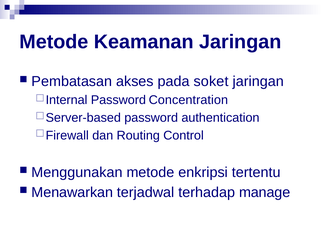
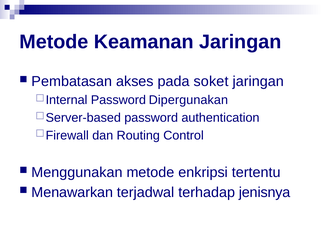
Concentration: Concentration -> Dipergunakan
manage: manage -> jenisnya
